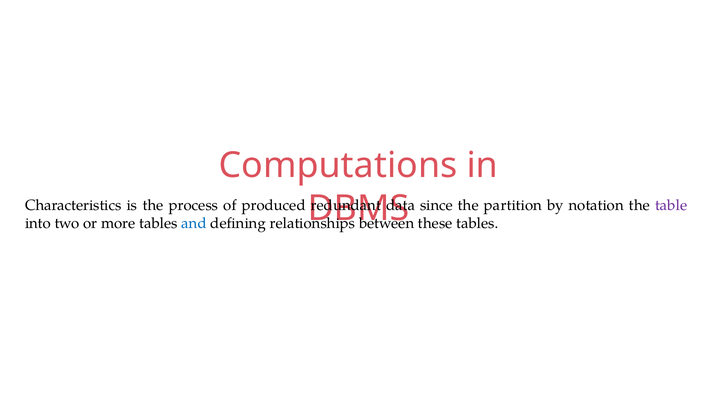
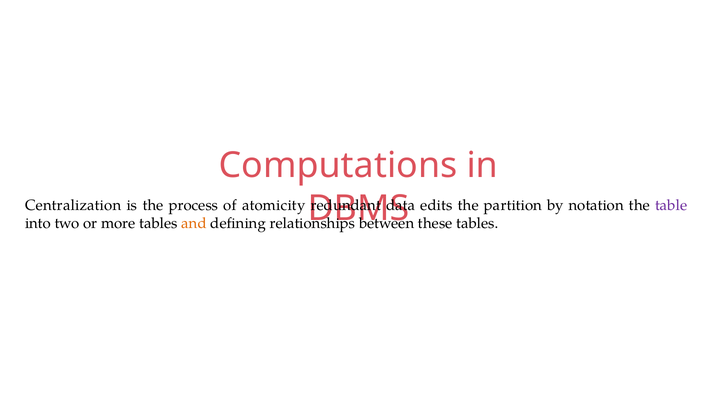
Characteristics: Characteristics -> Centralization
produced: produced -> atomicity
since: since -> edits
and colour: blue -> orange
